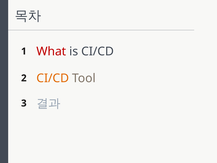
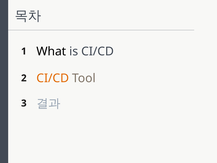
What colour: red -> black
